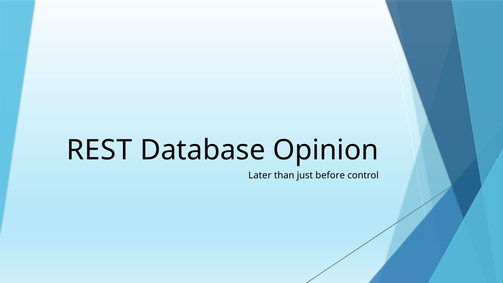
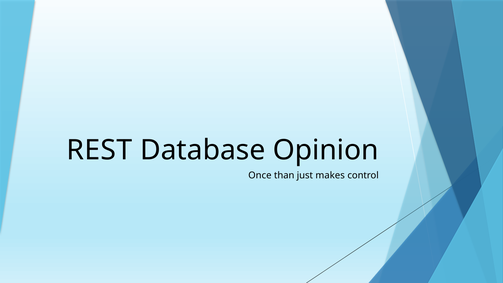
Later: Later -> Once
before: before -> makes
